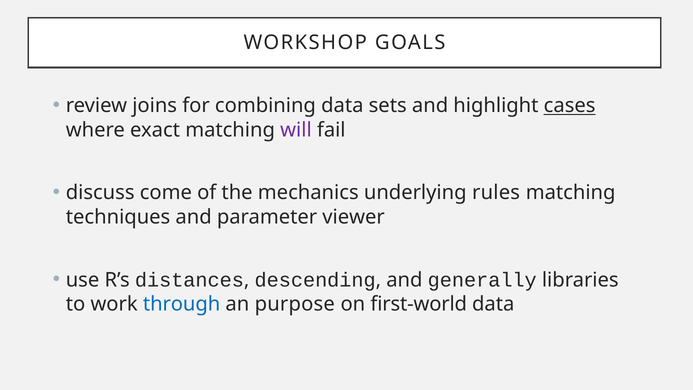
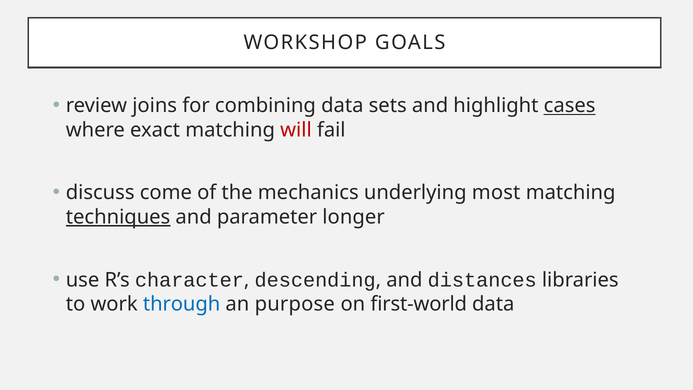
will colour: purple -> red
rules: rules -> most
techniques underline: none -> present
viewer: viewer -> longer
distances: distances -> character
generally: generally -> distances
